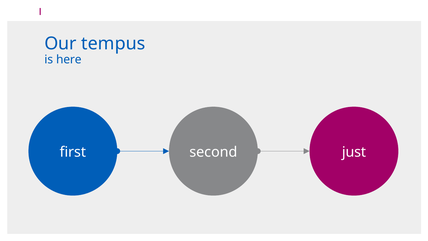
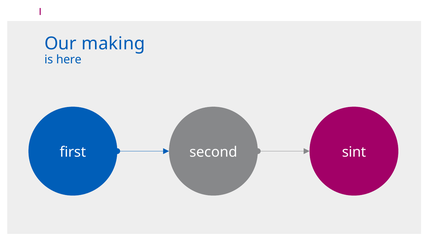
tempus: tempus -> making
just: just -> sint
